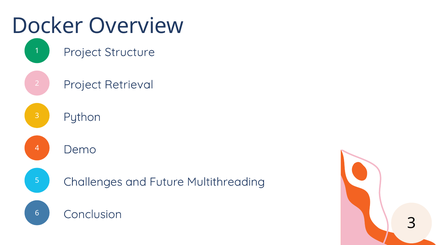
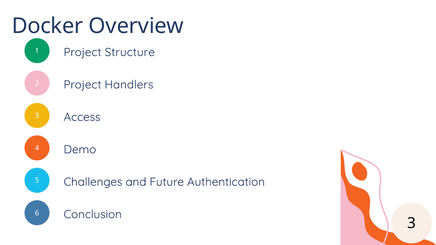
Retrieval: Retrieval -> Handlers
Python: Python -> Access
Multithreading: Multithreading -> Authentication
